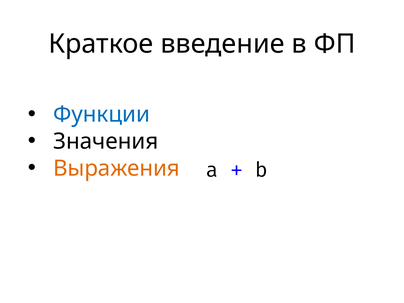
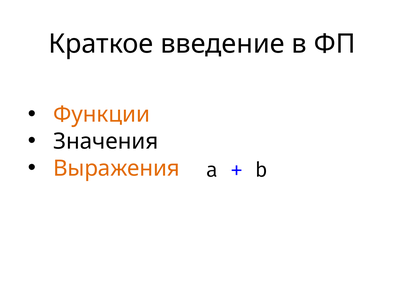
Функции colour: blue -> orange
